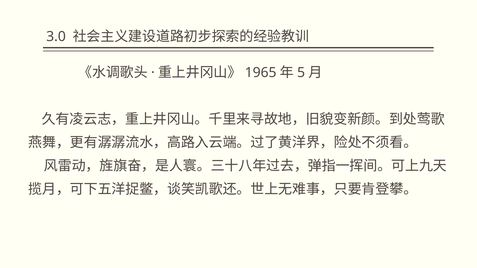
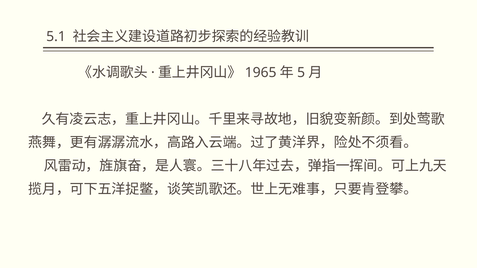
3.0: 3.0 -> 5.1
